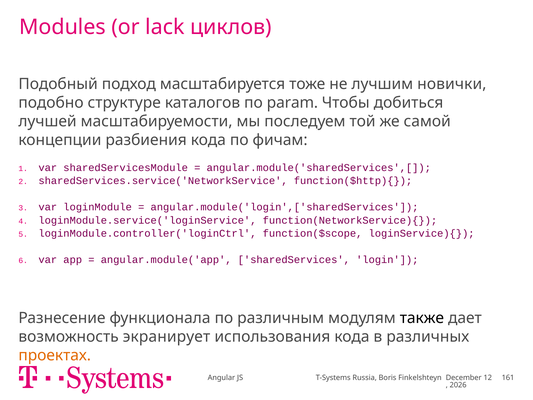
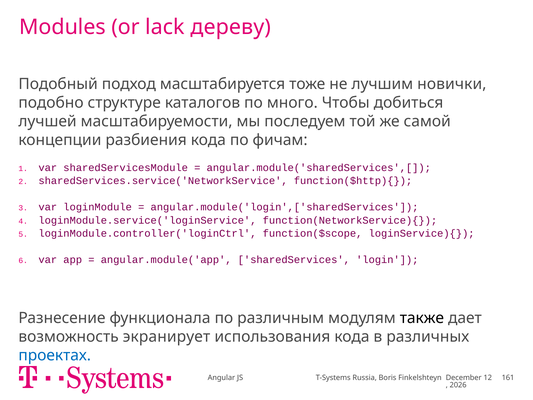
циклов: циклов -> дереву
param: param -> много
проектах colour: orange -> blue
